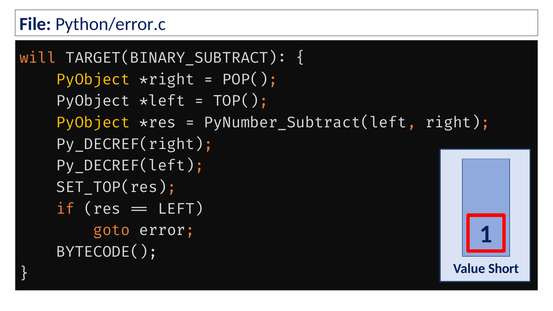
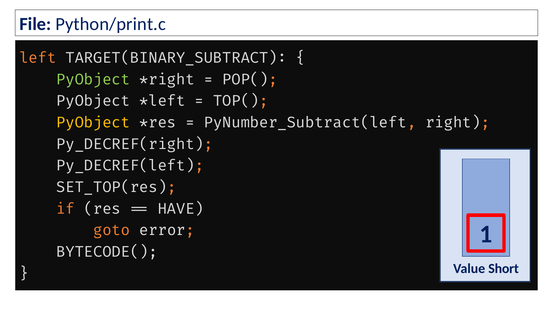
Python/error.c: Python/error.c -> Python/print.c
will: will -> left
PyObject at (93, 80) colour: yellow -> light green
LEFT: LEFT -> HAVE
